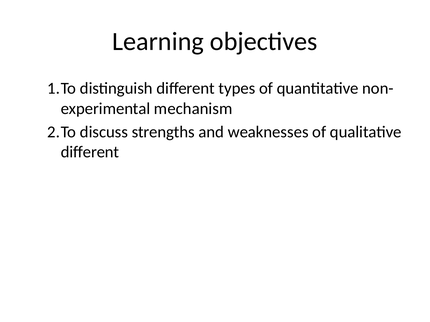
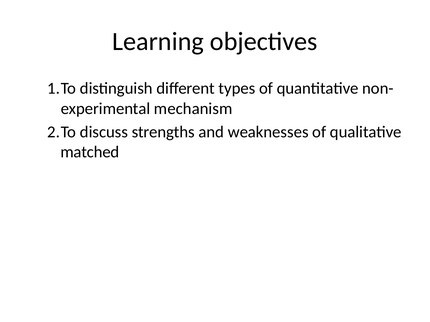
different at (90, 152): different -> matched
